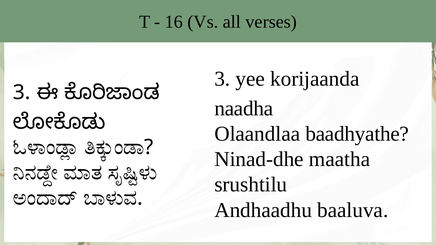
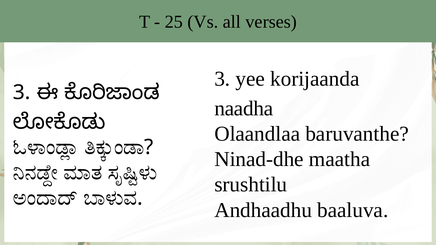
16: 16 -> 25
baadhyathe: baadhyathe -> baruvanthe
